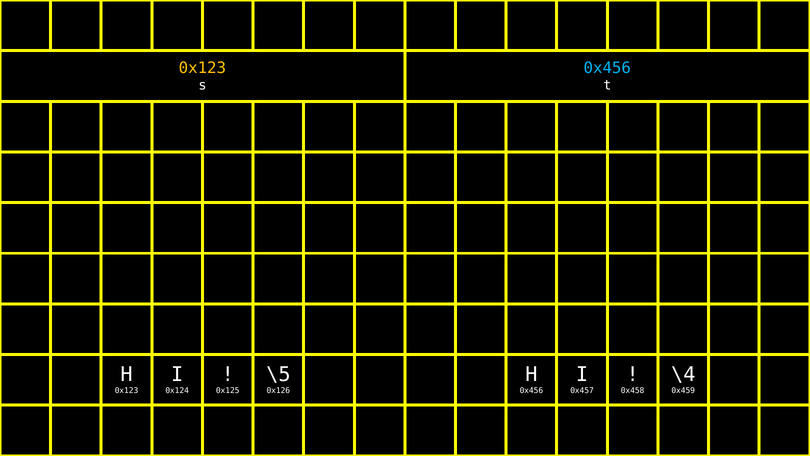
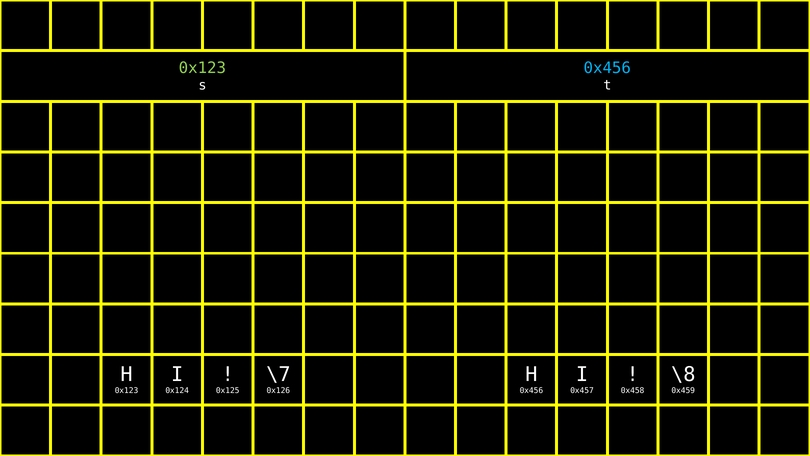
0x123 at (202, 68) colour: yellow -> light green
\5: \5 -> \7
\4: \4 -> \8
